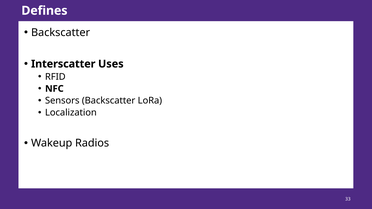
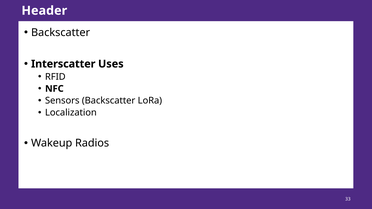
Defines: Defines -> Header
